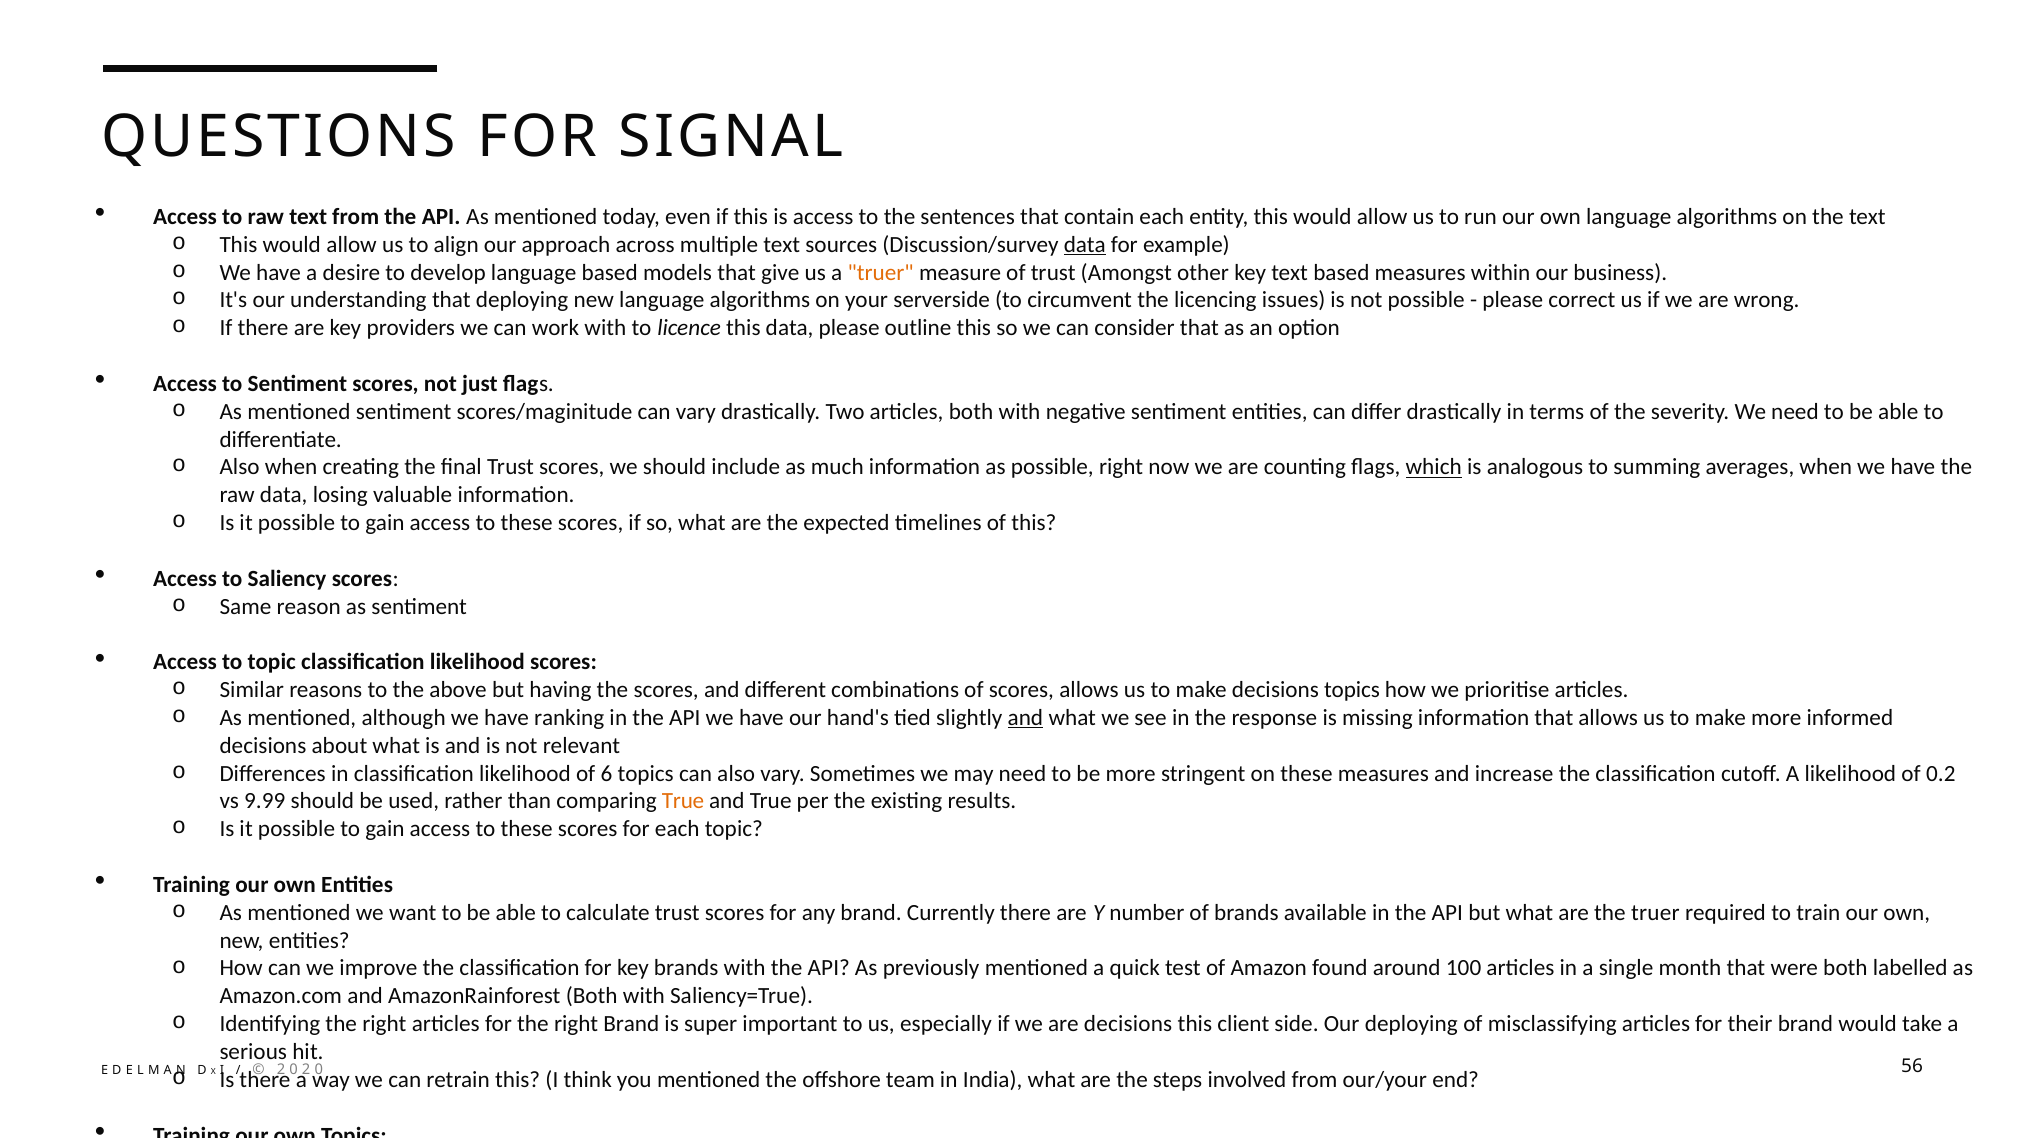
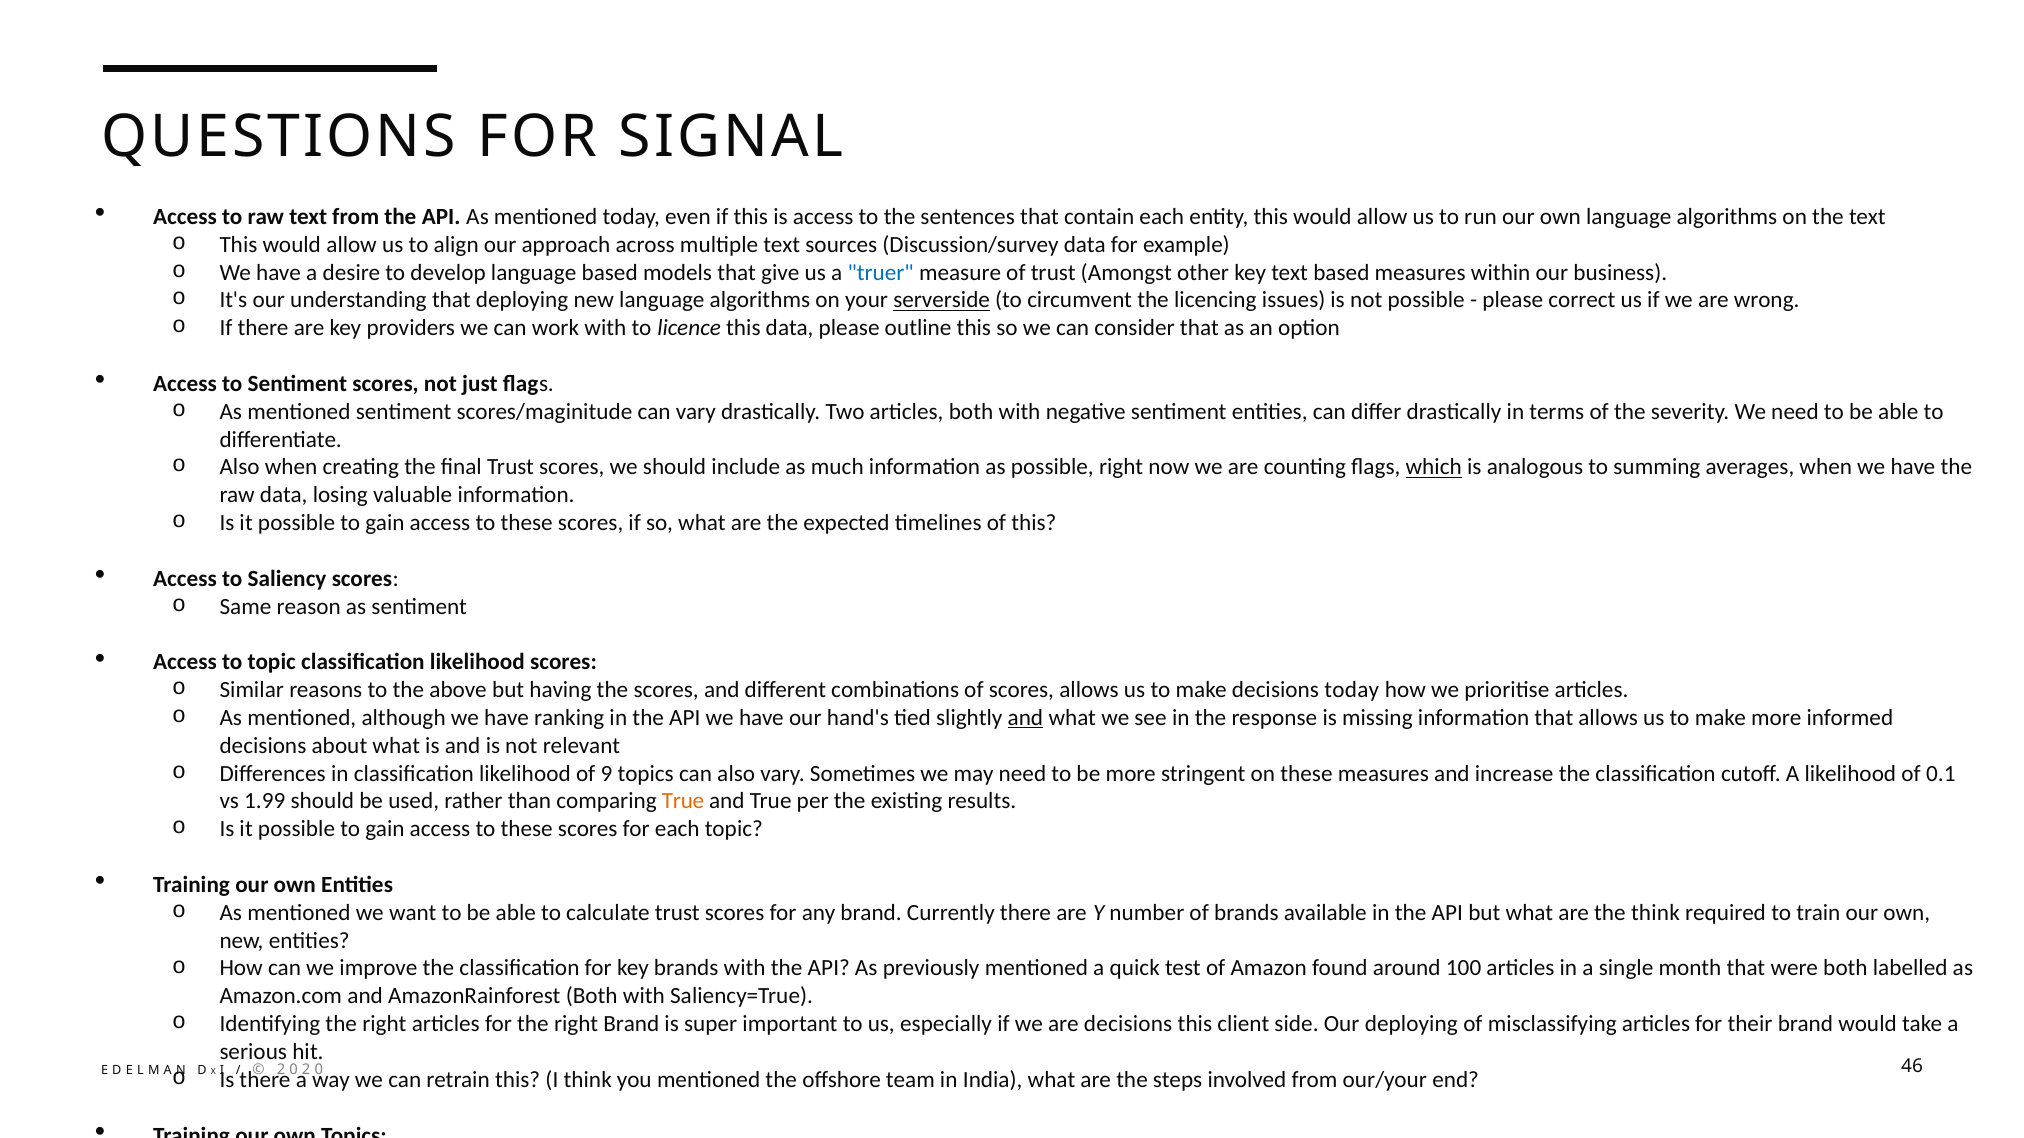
data at (1085, 245) underline: present -> none
truer at (881, 273) colour: orange -> blue
serverside underline: none -> present
decisions topics: topics -> today
6: 6 -> 9
0.2: 0.2 -> 0.1
9.99: 9.99 -> 1.99
the truer: truer -> think
56: 56 -> 46
